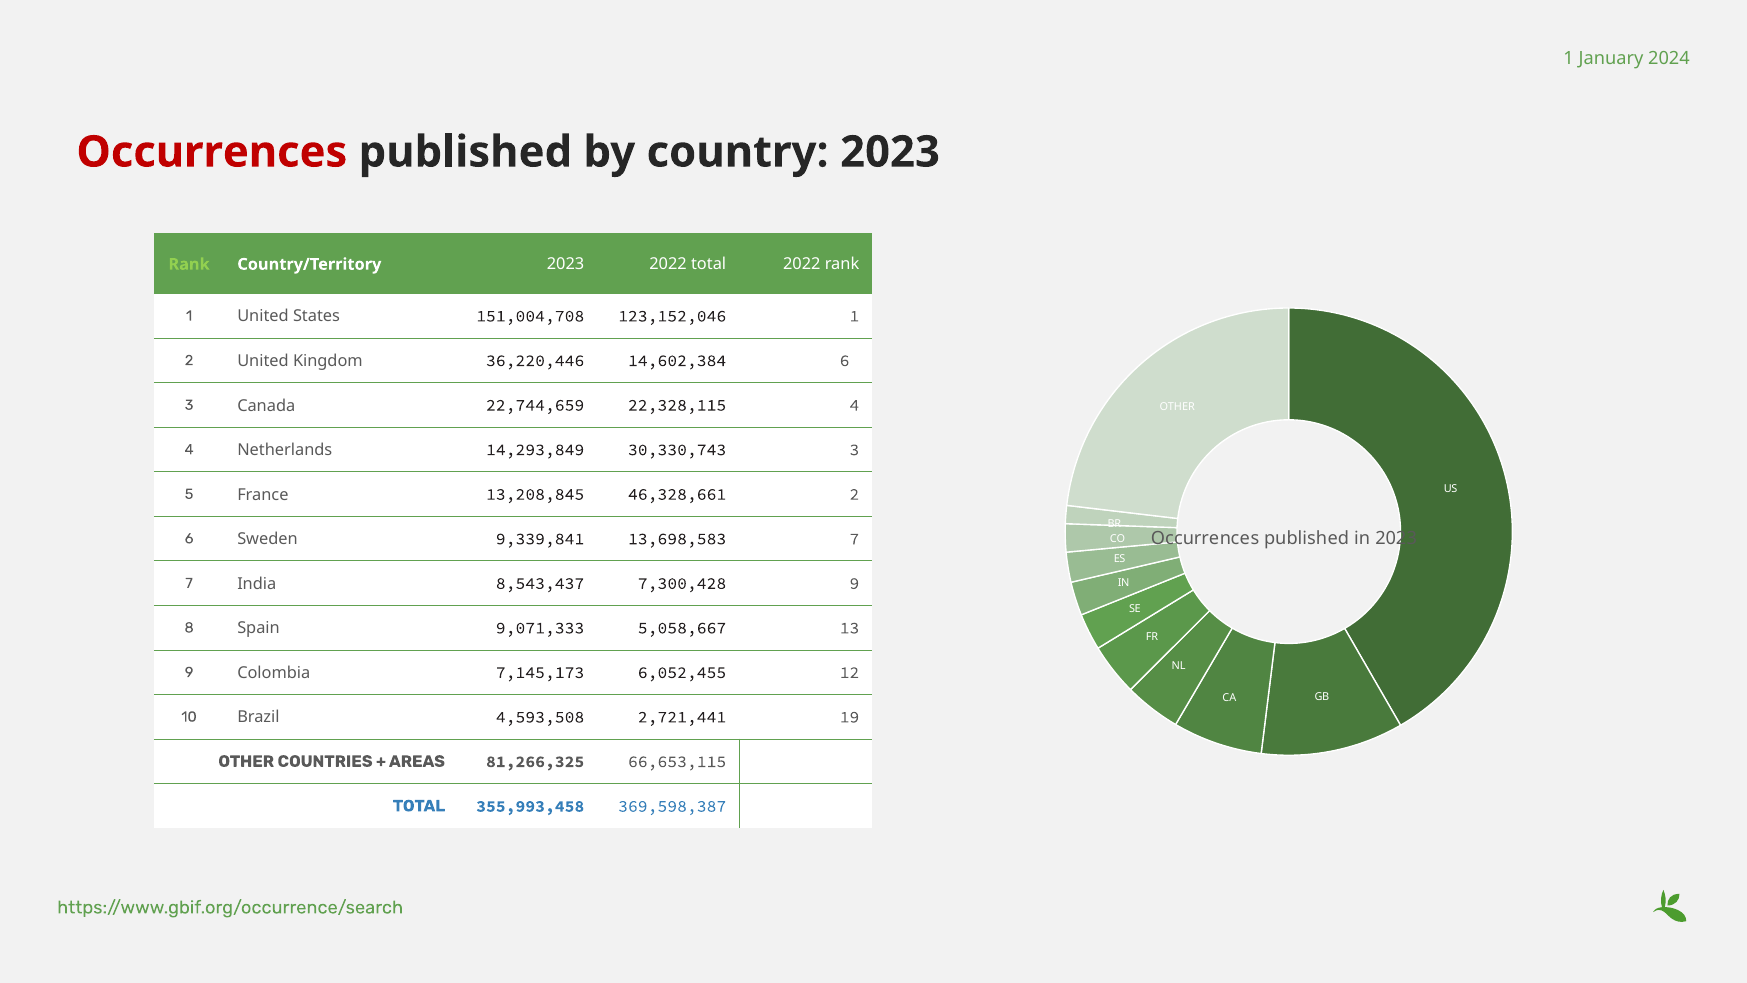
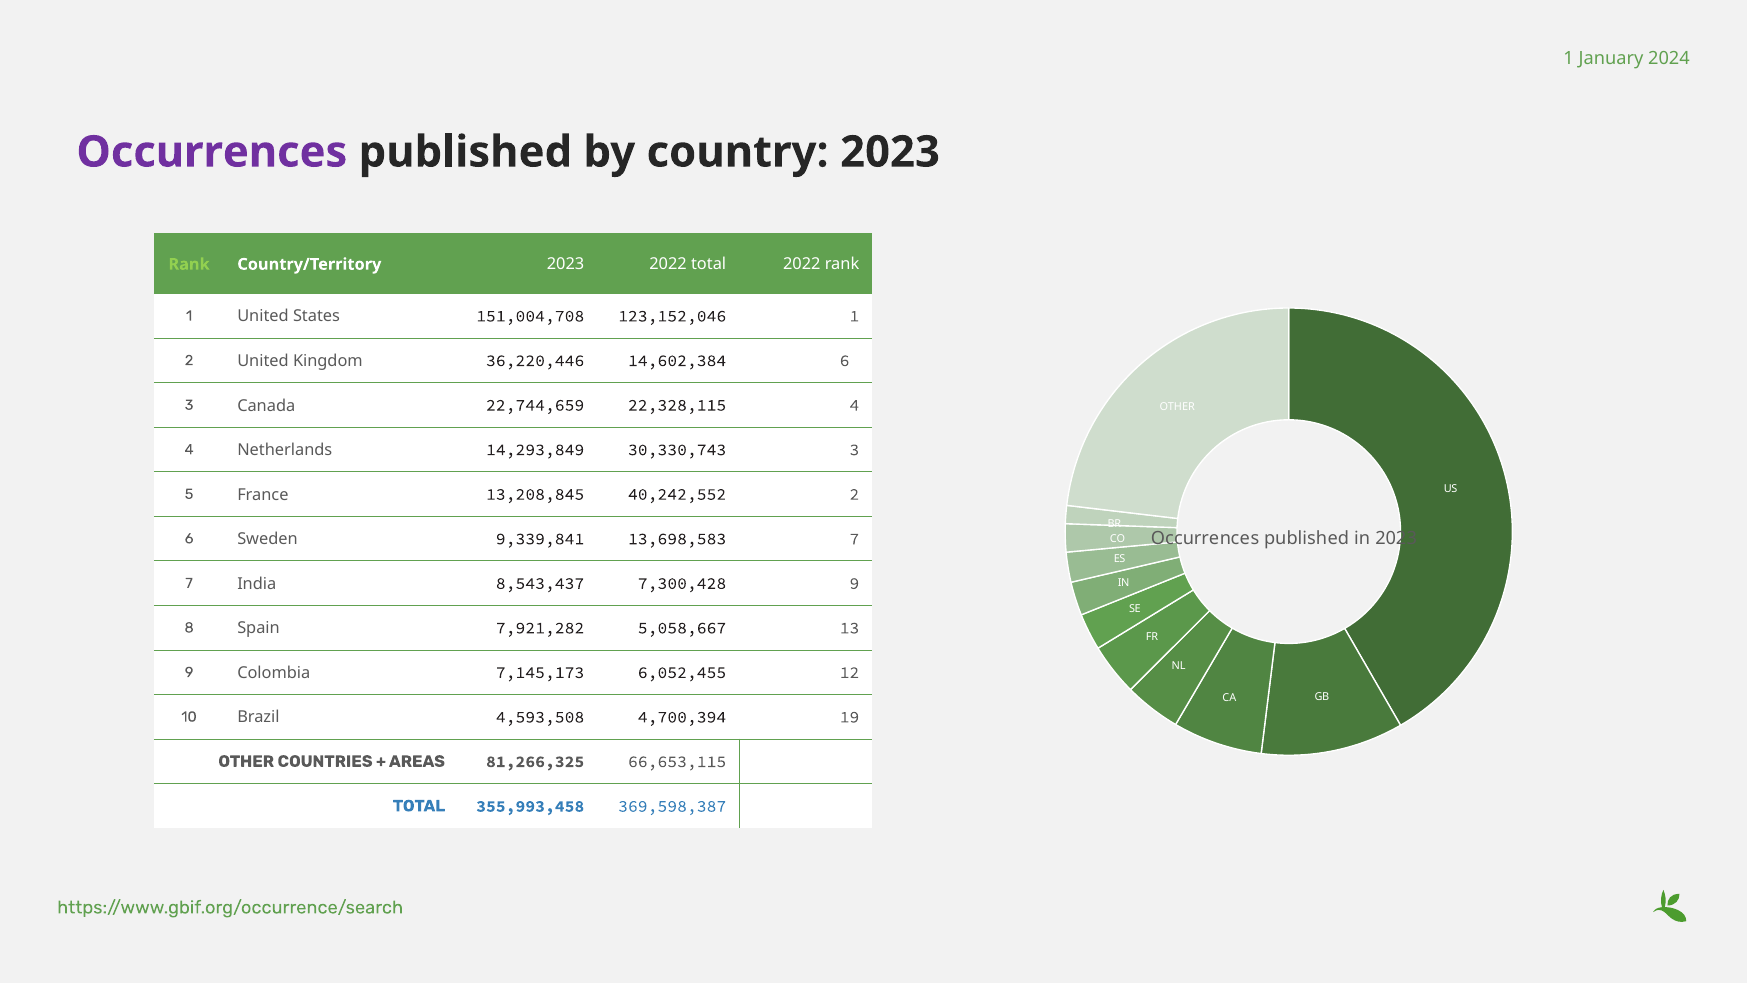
Occurrences at (212, 152) colour: red -> purple
46,328,661: 46,328,661 -> 40,242,552
9,071,333: 9,071,333 -> 7,921,282
2,721,441: 2,721,441 -> 4,700,394
